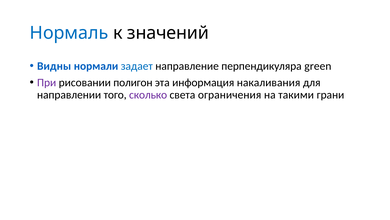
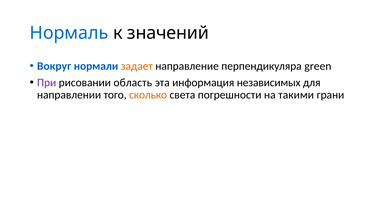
Видны: Видны -> Вокруг
задает colour: blue -> orange
полигон: полигон -> область
накаливания: накаливания -> независимых
сколько colour: purple -> orange
ограничения: ограничения -> погрешности
